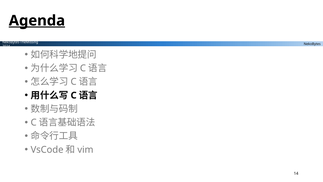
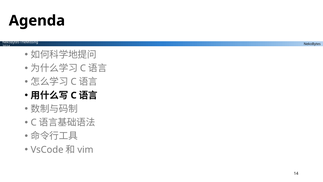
Agenda underline: present -> none
